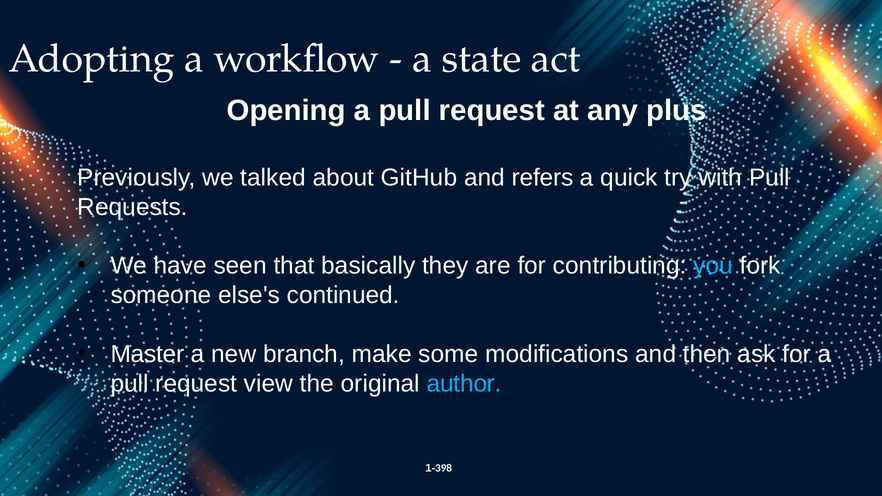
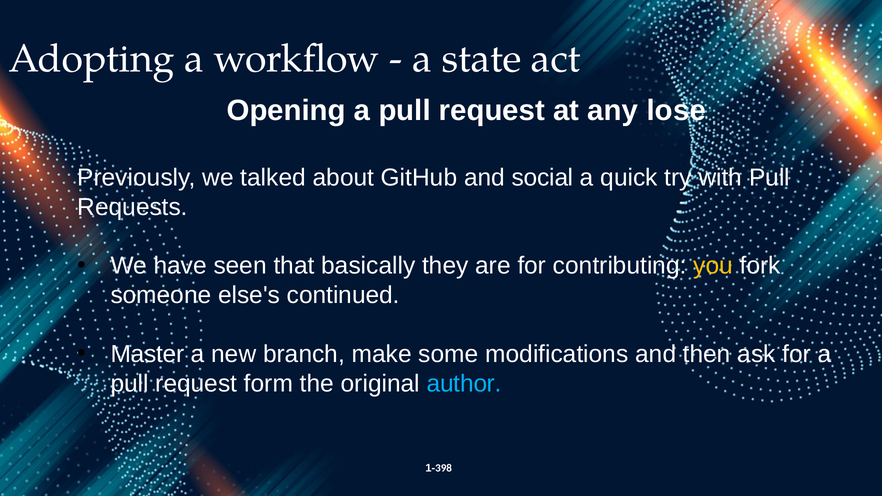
plus: plus -> lose
refers: refers -> social
you colour: light blue -> yellow
view: view -> form
